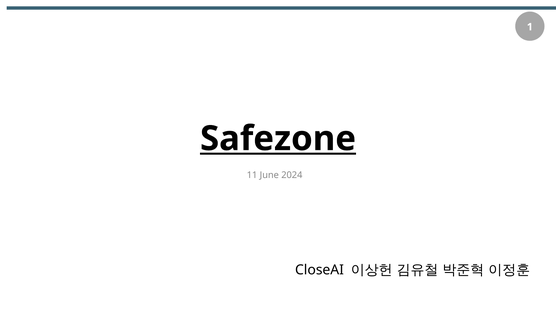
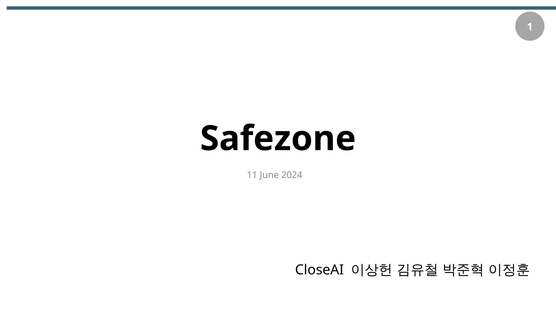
Safezone underline: present -> none
